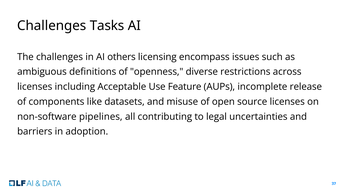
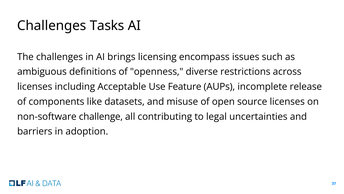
others: others -> brings
pipelines: pipelines -> challenge
